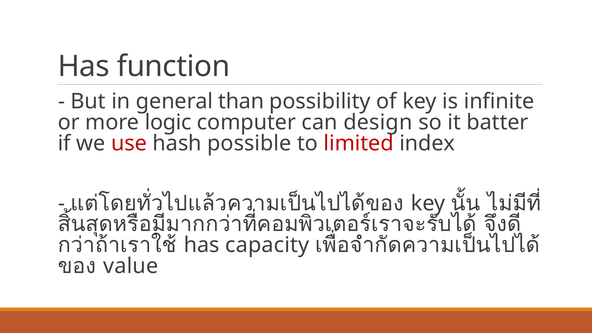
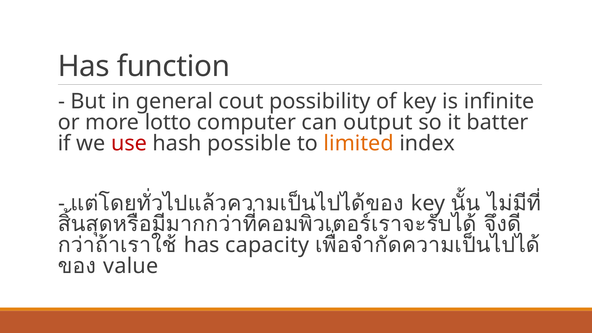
than: than -> cout
logic: logic -> lotto
design: design -> output
limited colour: red -> orange
